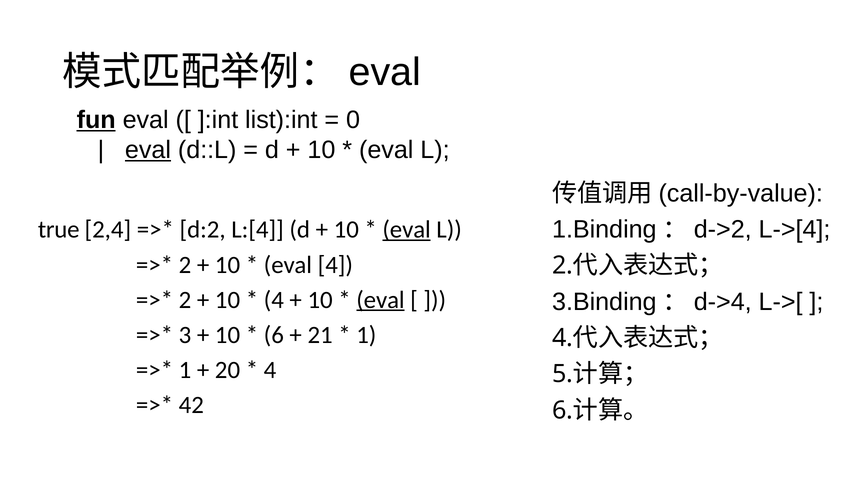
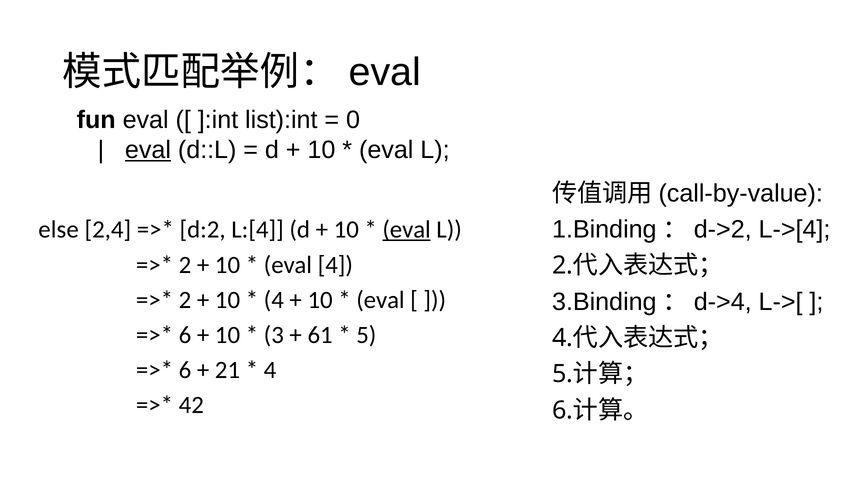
fun underline: present -> none
true: true -> else
eval at (380, 300) underline: present -> none
3 at (185, 335): 3 -> 6
6 at (274, 335): 6 -> 3
21: 21 -> 61
1 at (366, 335): 1 -> 5
1 at (185, 370): 1 -> 6
20: 20 -> 21
